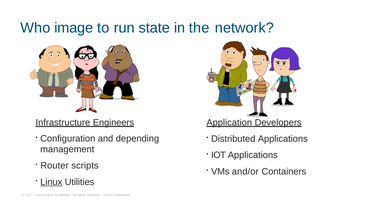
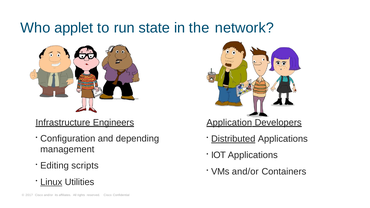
image: image -> applet
Distributed underline: none -> present
Router: Router -> Editing
